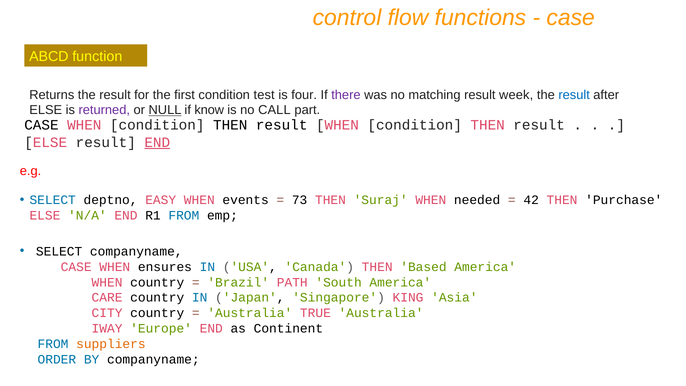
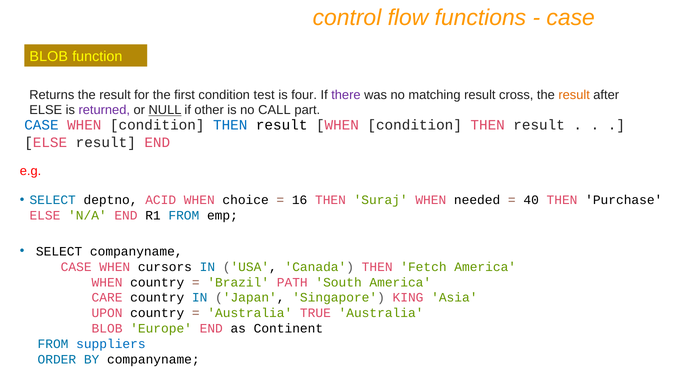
ABCD at (49, 56): ABCD -> BLOB
week: week -> cross
result at (574, 95) colour: blue -> orange
know: know -> other
CASE at (41, 125) colour: black -> blue
THEN at (230, 125) colour: black -> blue
END at (157, 142) underline: present -> none
EASY: EASY -> ACID
events: events -> choice
73: 73 -> 16
42: 42 -> 40
ensures: ensures -> cursors
Based: Based -> Fetch
CITY: CITY -> UPON
IWAY at (107, 328): IWAY -> BLOB
suppliers colour: orange -> blue
